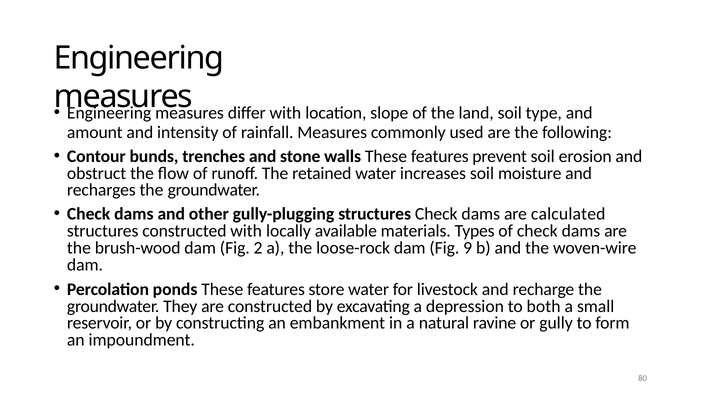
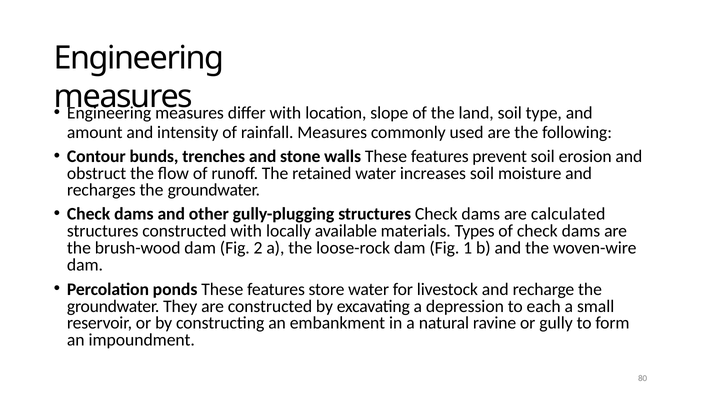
9: 9 -> 1
both: both -> each
